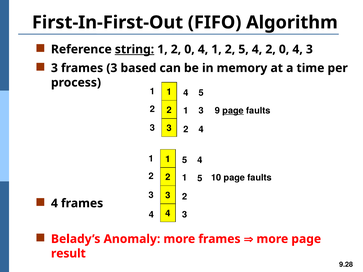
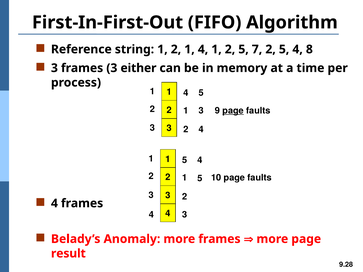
string underline: present -> none
1 2 0: 0 -> 1
5 4: 4 -> 7
0 at (284, 49): 0 -> 5
3 at (309, 49): 3 -> 8
based: based -> either
